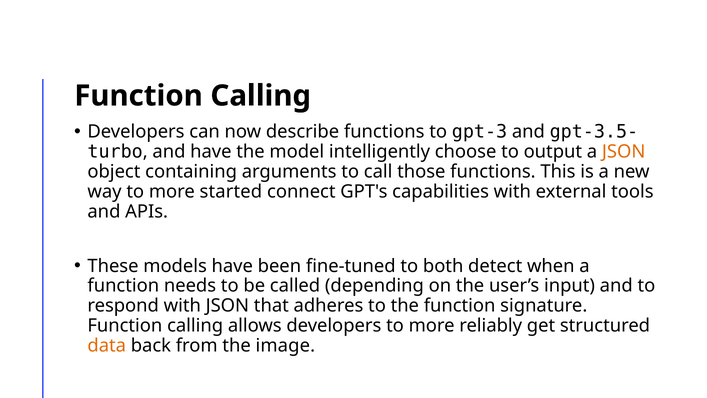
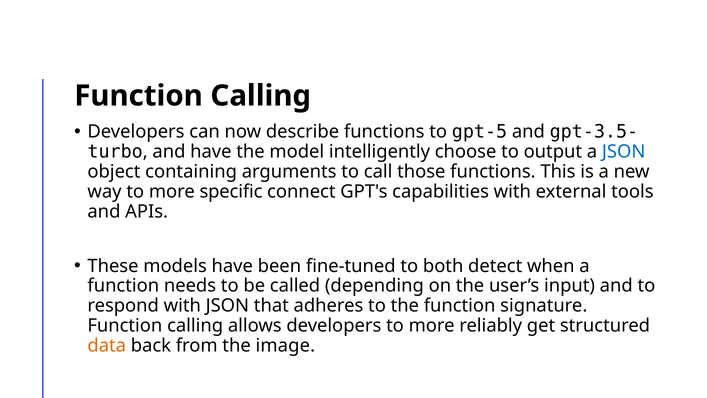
gpt-3: gpt-3 -> gpt-5
JSON at (624, 152) colour: orange -> blue
started: started -> specific
